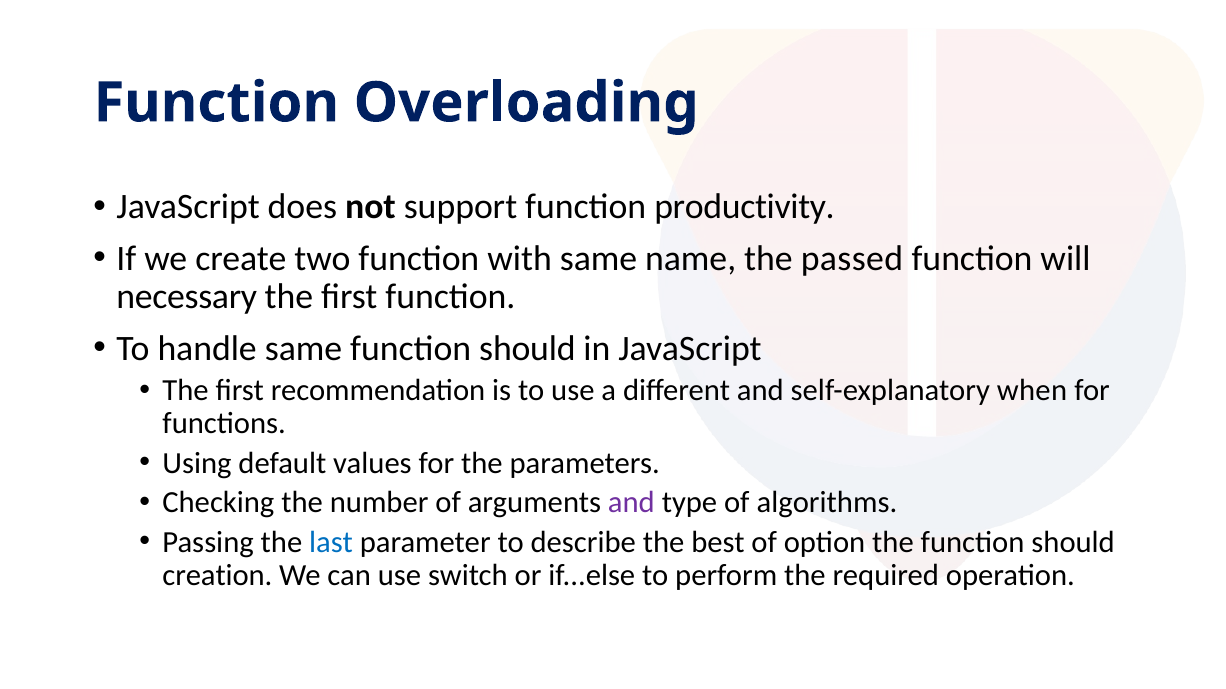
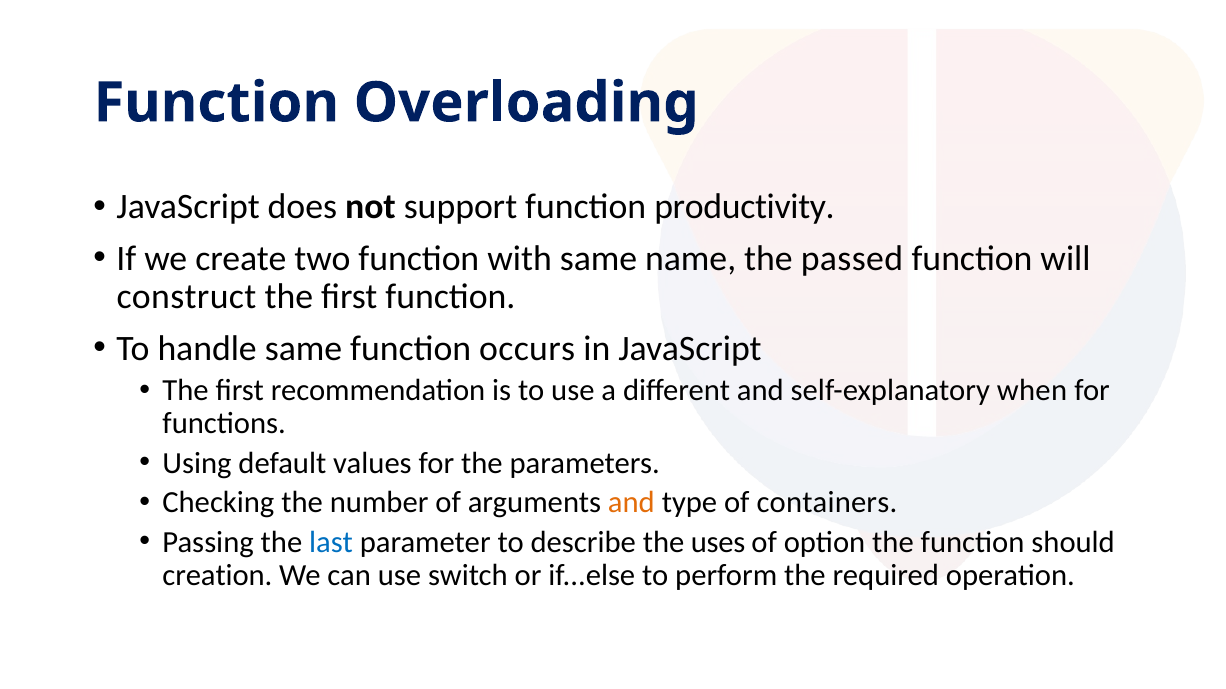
necessary: necessary -> construct
same function should: should -> occurs
and at (631, 503) colour: purple -> orange
algorithms: algorithms -> containers
best: best -> uses
